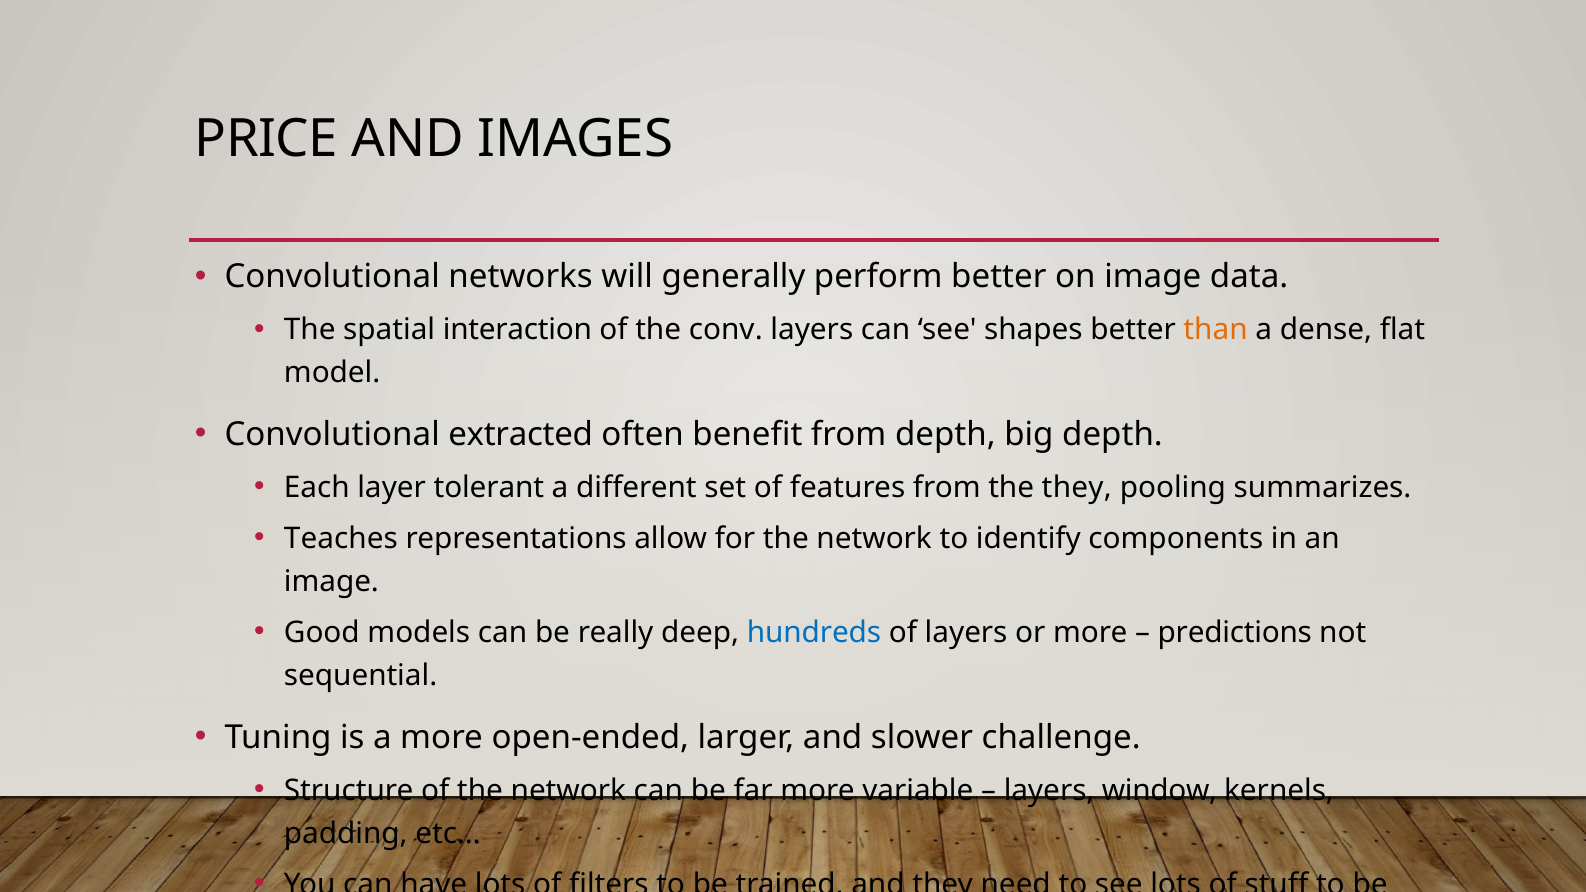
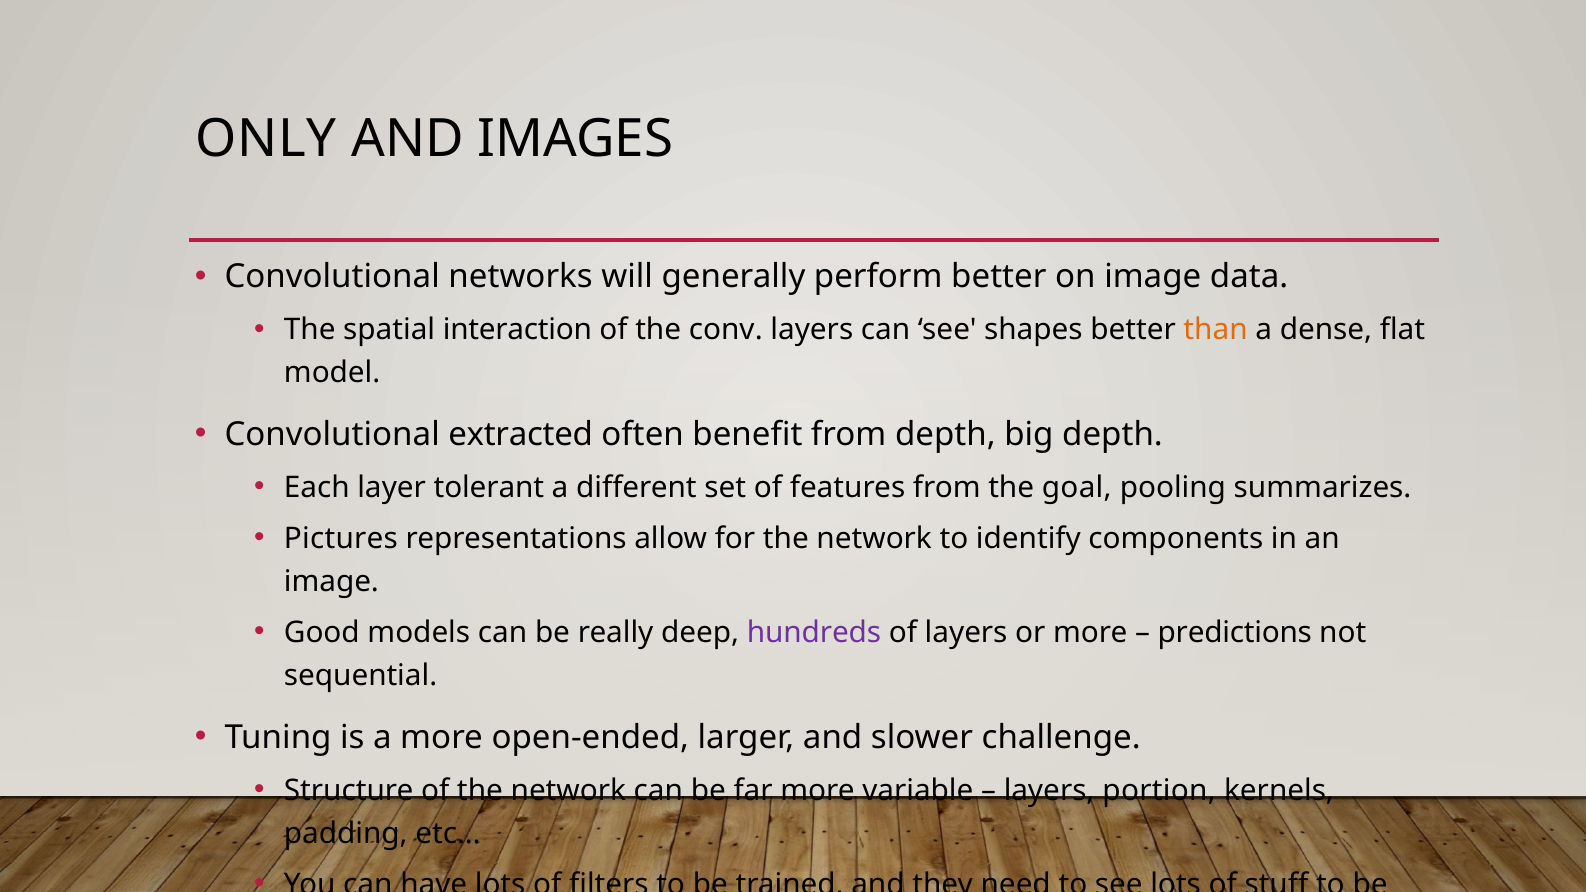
PRICE: PRICE -> ONLY
the they: they -> goal
Teaches: Teaches -> Pictures
hundreds colour: blue -> purple
window: window -> portion
